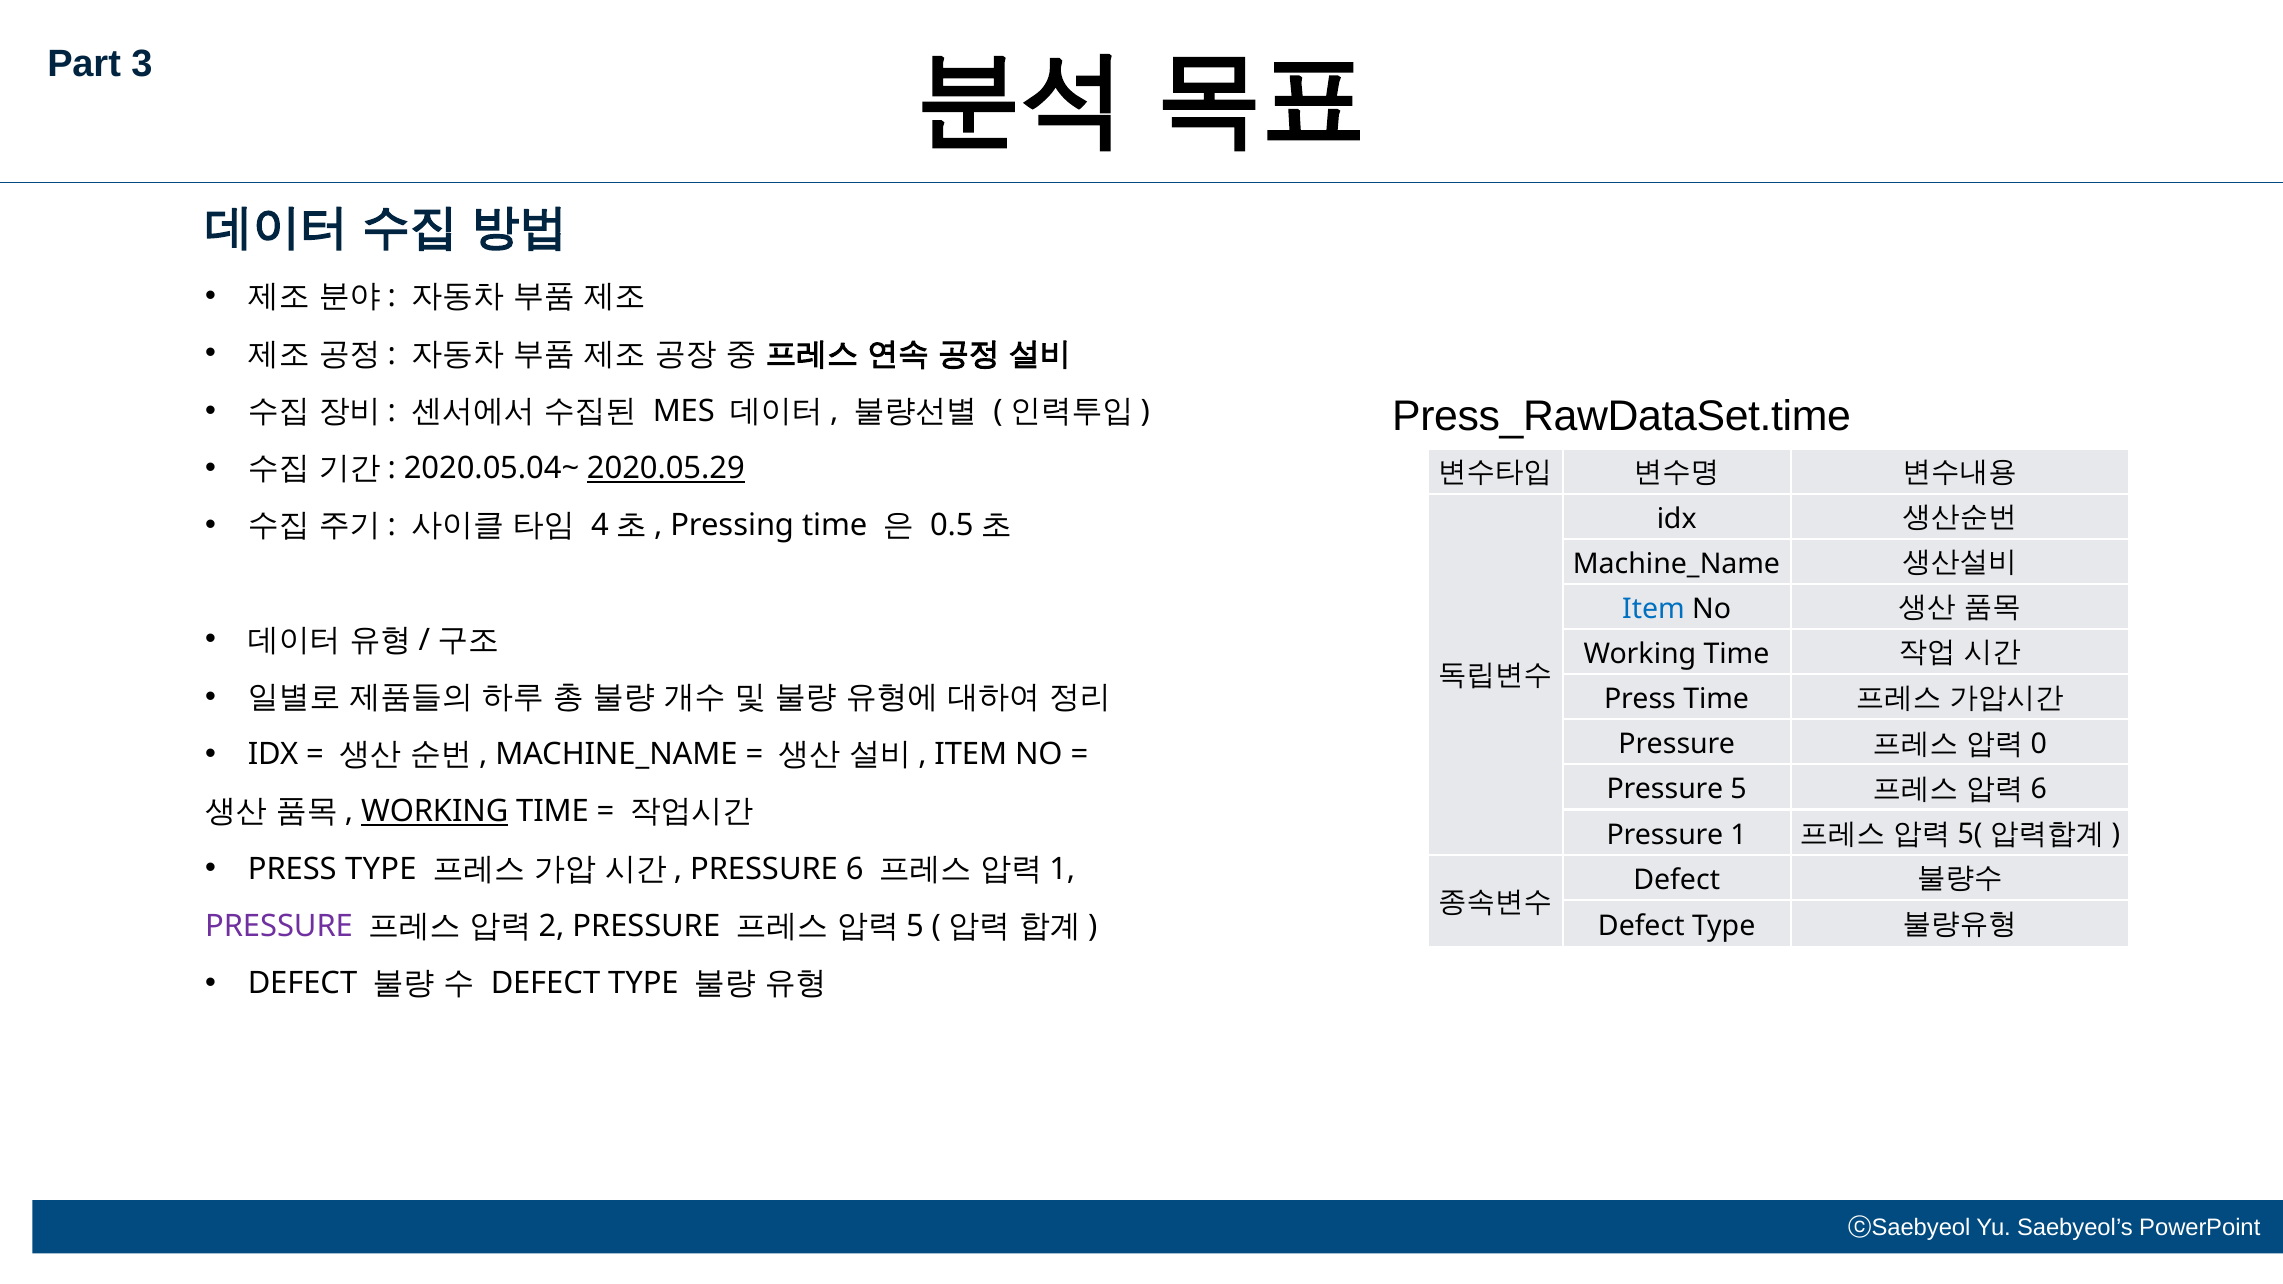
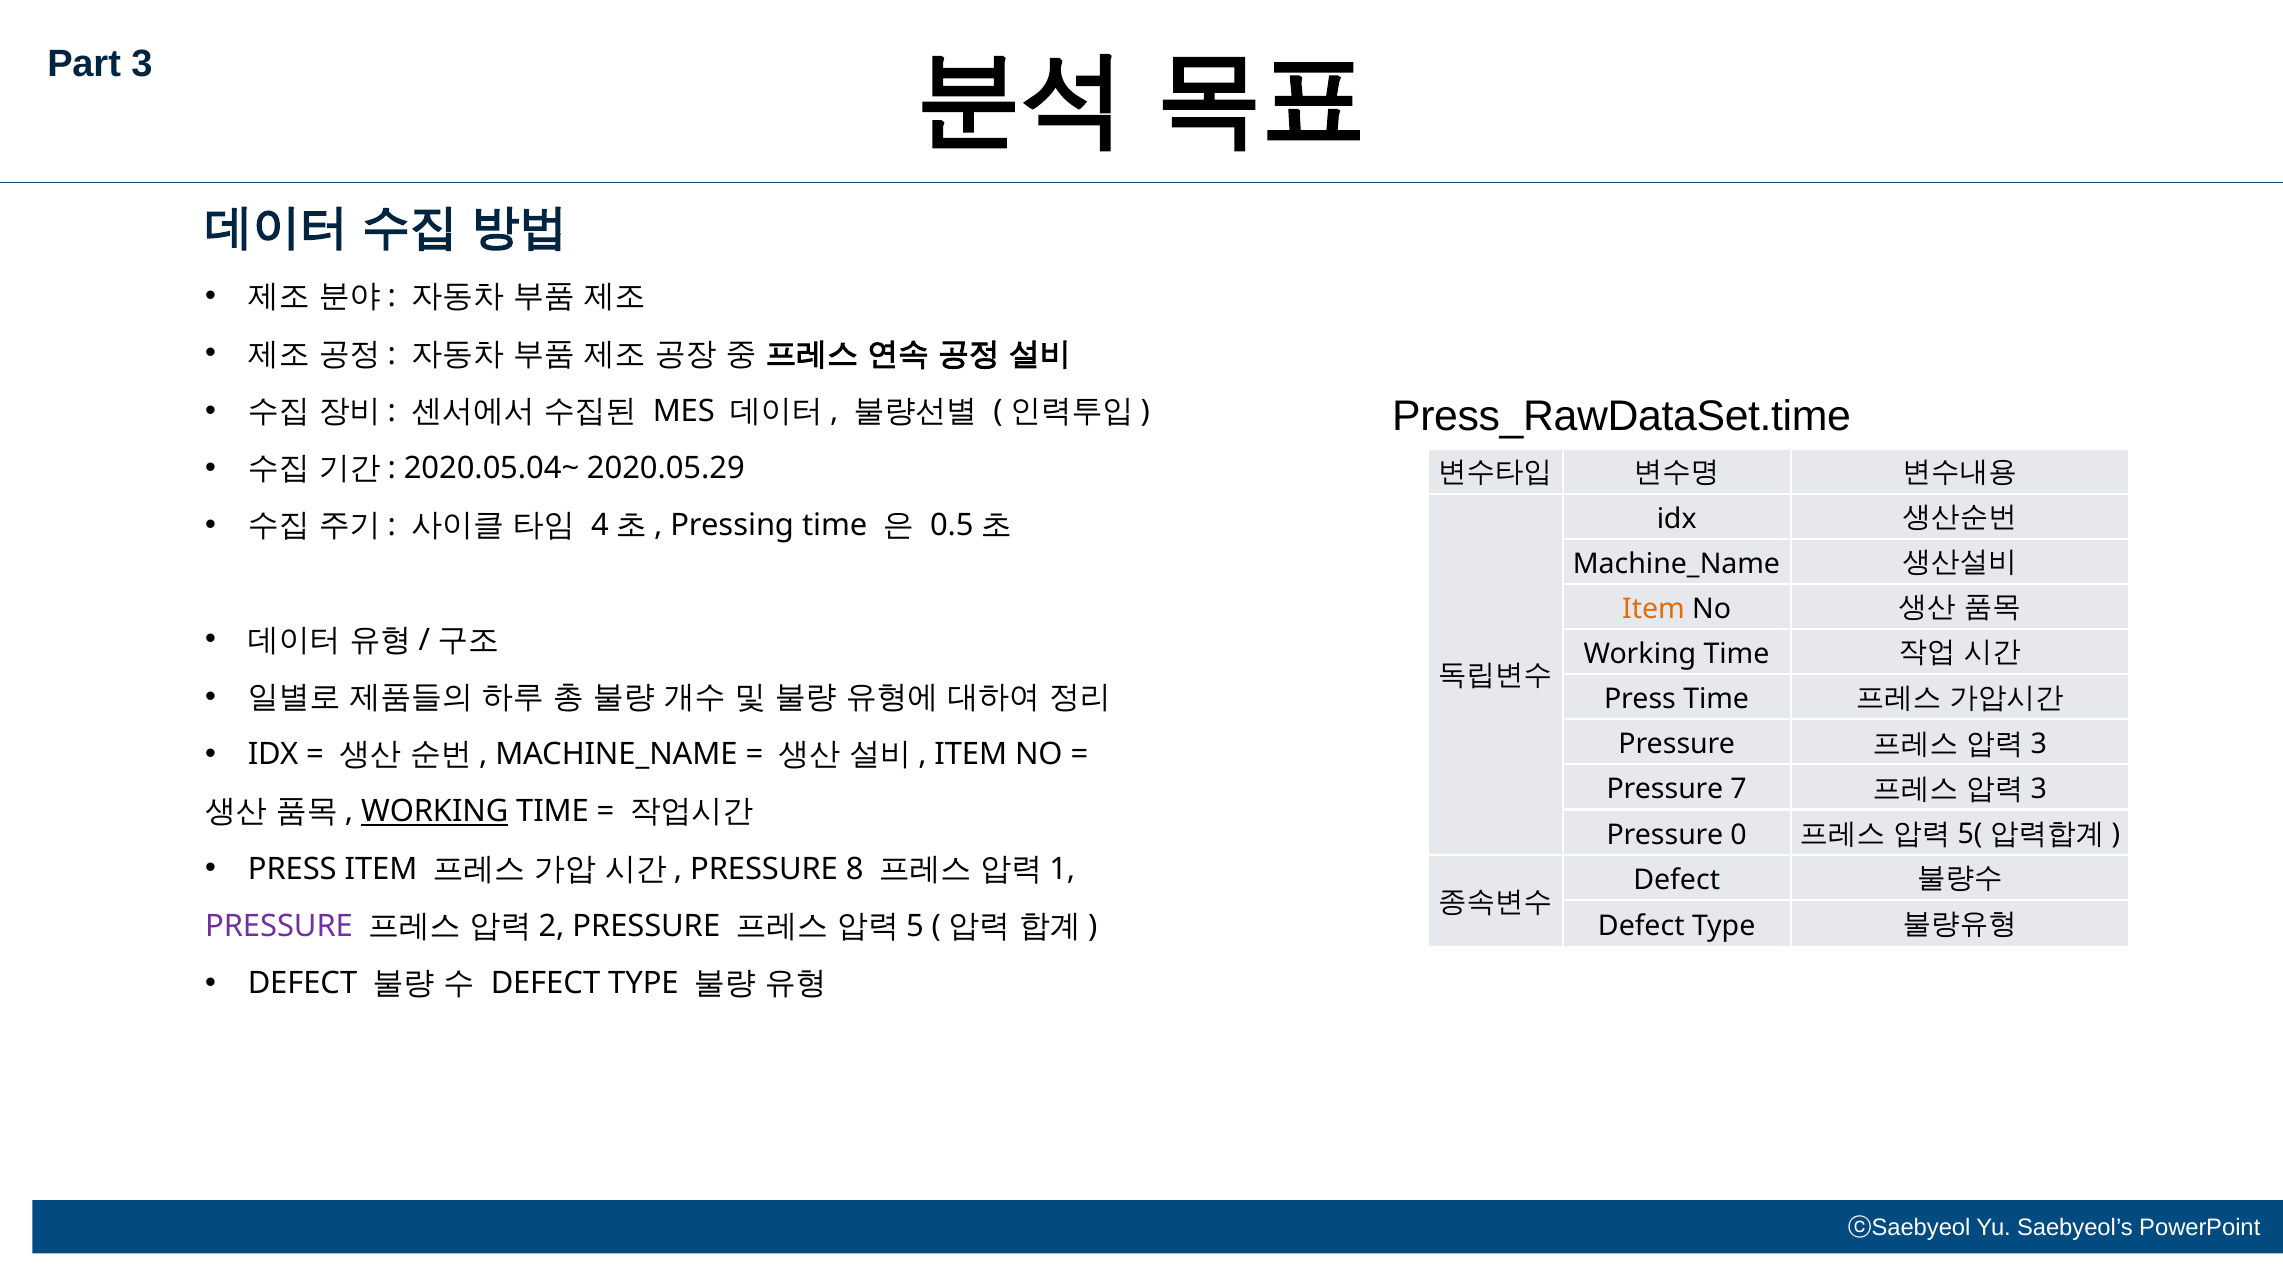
2020.05.29 underline: present -> none
Item at (1654, 609) colour: blue -> orange
0 at (2039, 744): 0 -> 3
5: 5 -> 7
6 at (2039, 789): 6 -> 3
1: 1 -> 0
PRESS TYPE: TYPE -> ITEM
PRESSURE 6: 6 -> 8
